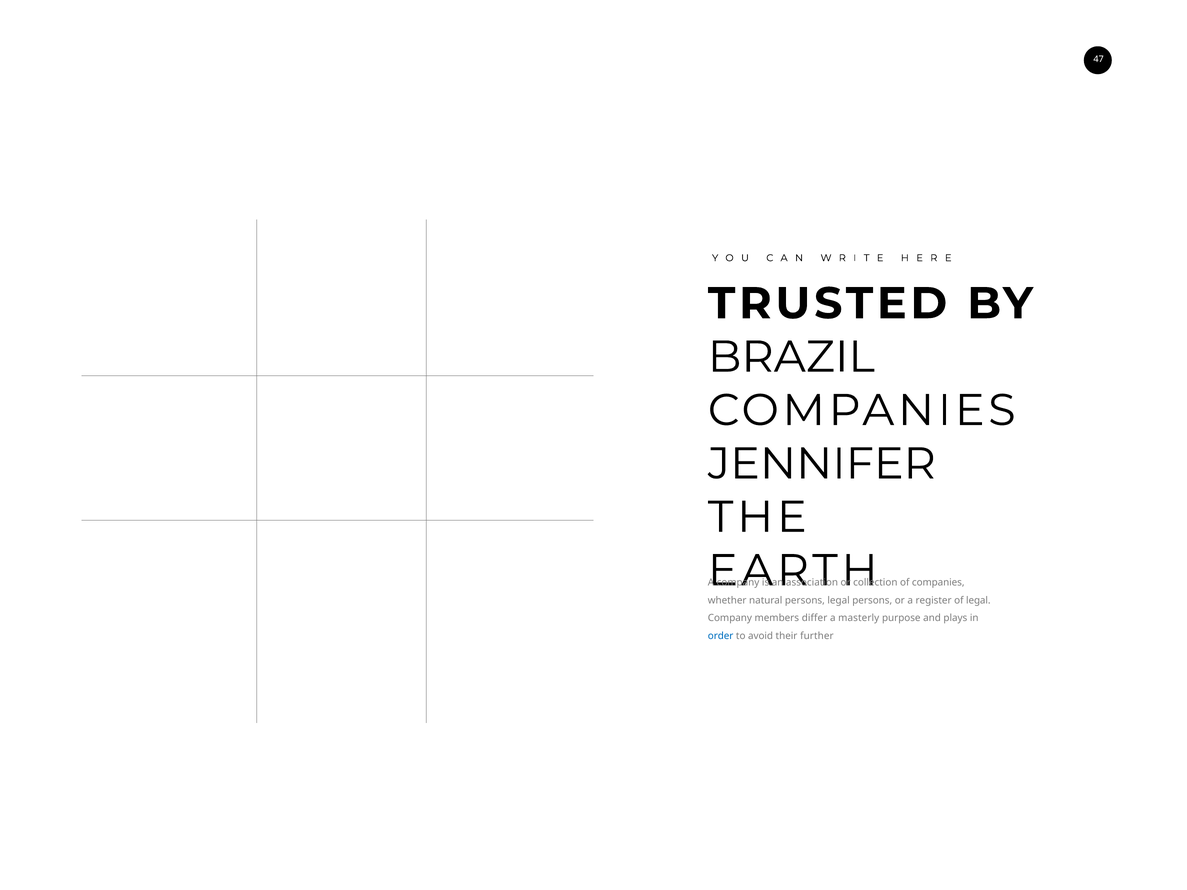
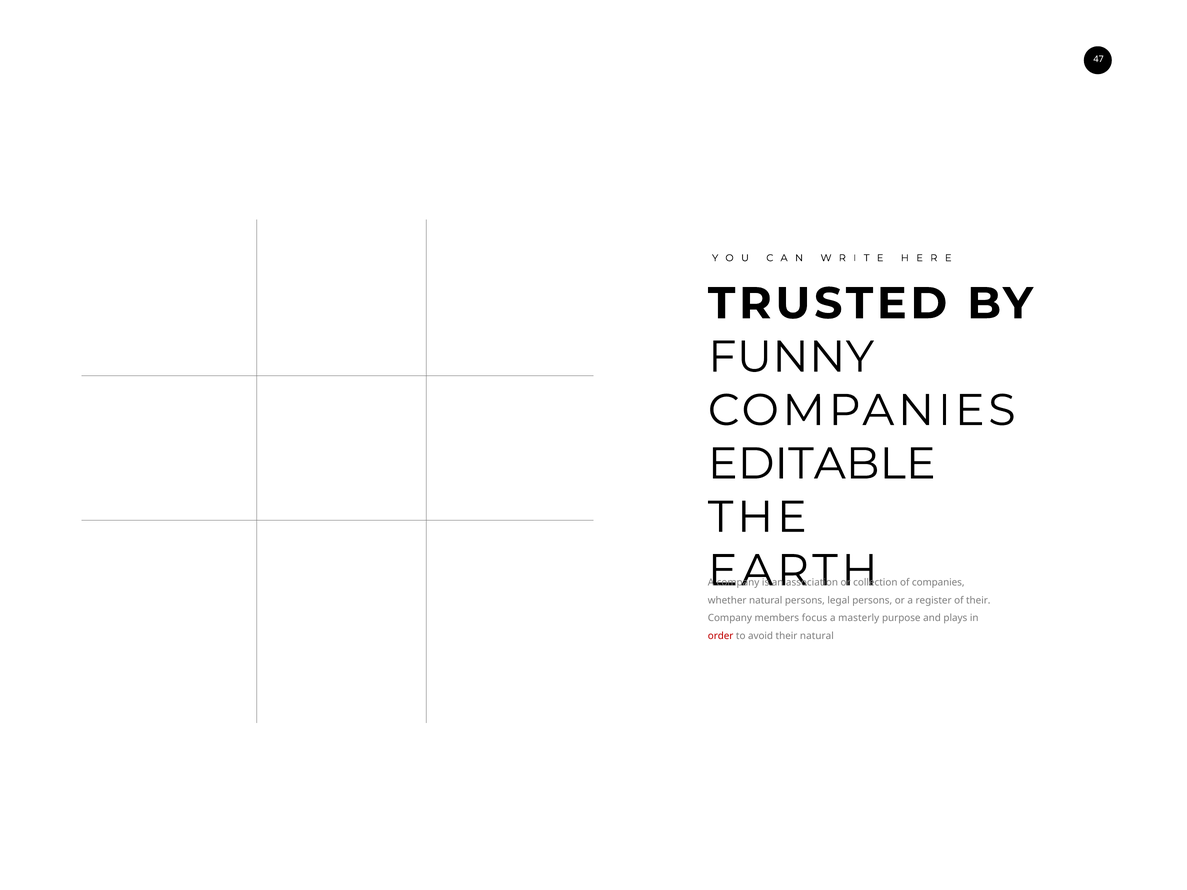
BRAZIL: BRAZIL -> FUNNY
JENNIFER: JENNIFER -> EDITABLE
of legal: legal -> their
differ: differ -> focus
order colour: blue -> red
their further: further -> natural
